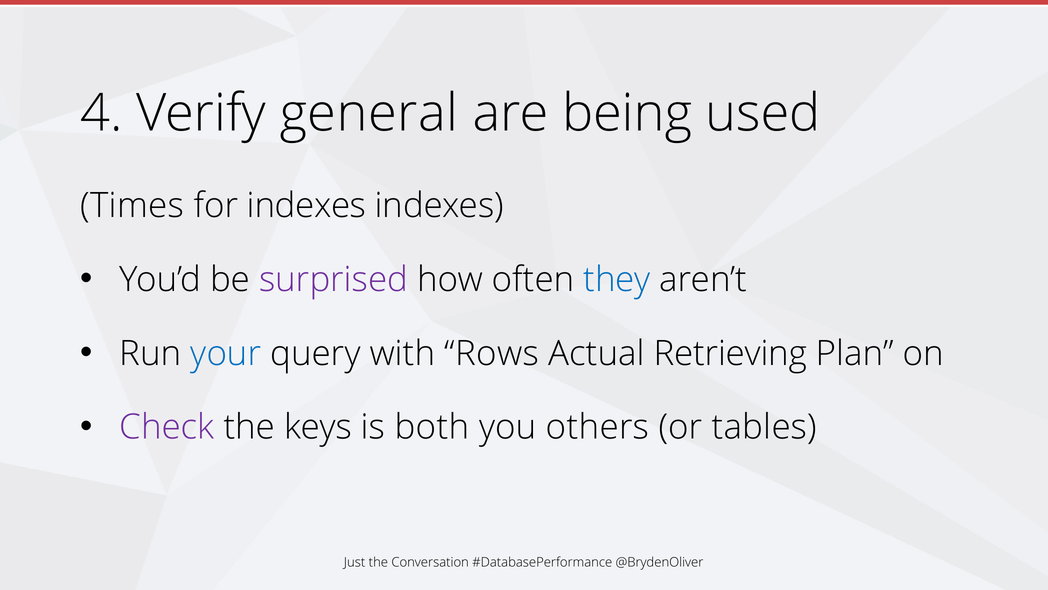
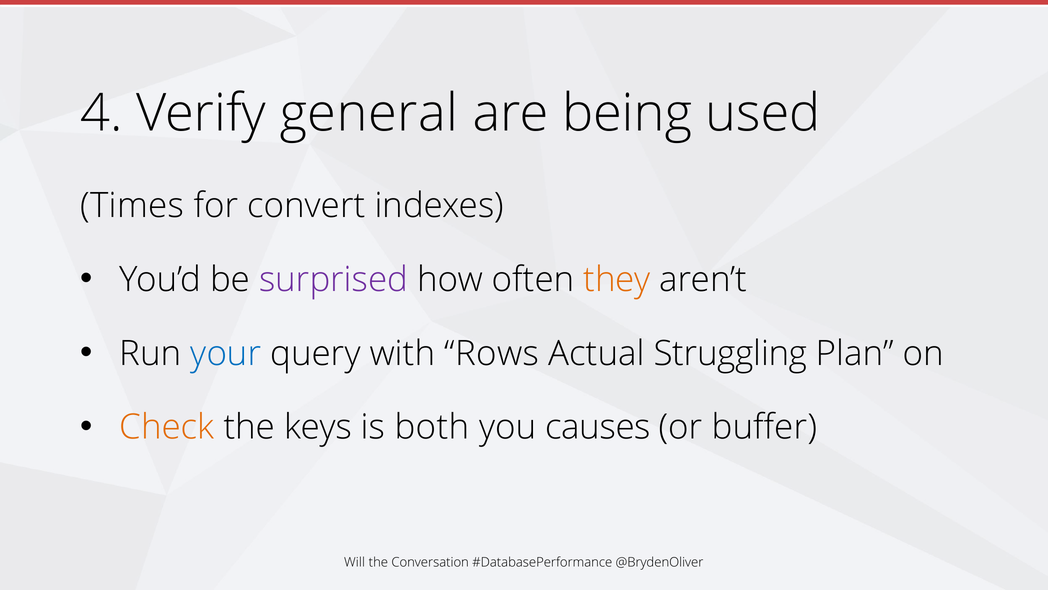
for indexes: indexes -> convert
they colour: blue -> orange
Retrieving: Retrieving -> Struggling
Check colour: purple -> orange
others: others -> causes
tables: tables -> buffer
Just: Just -> Will
